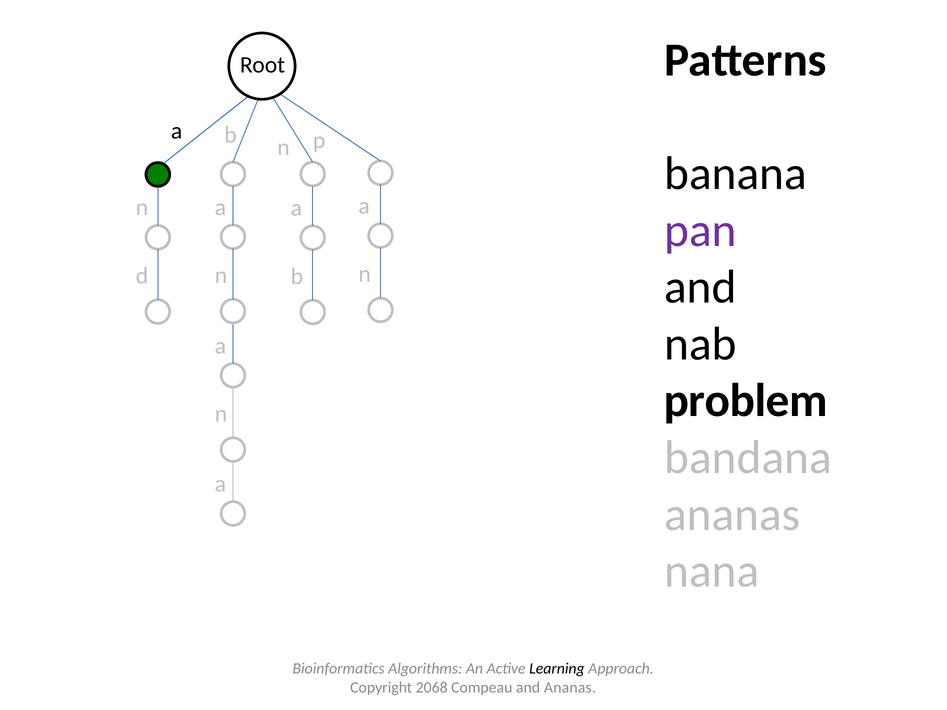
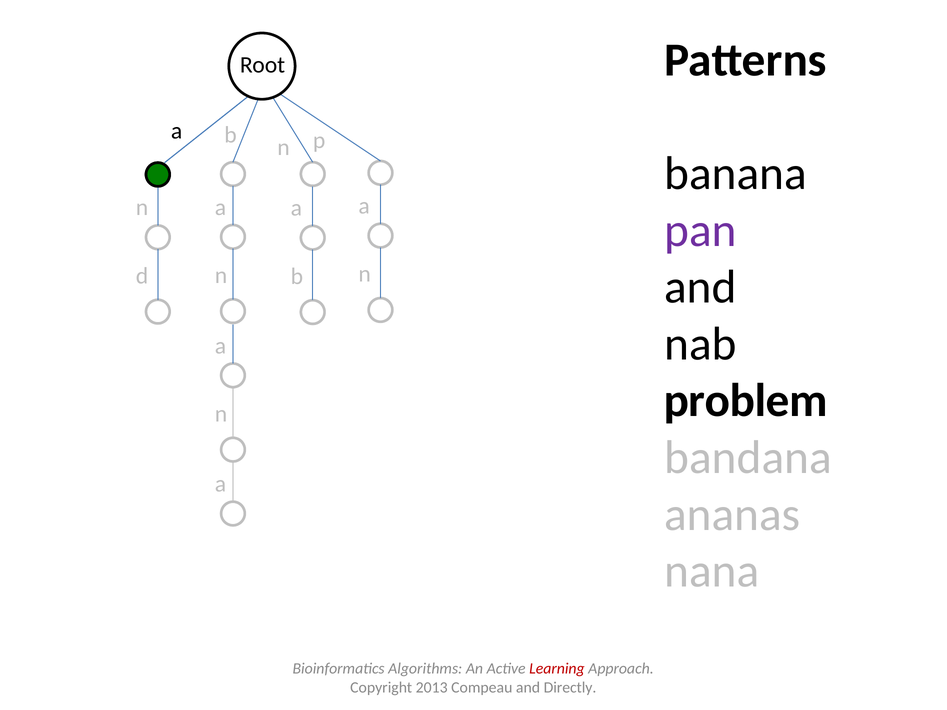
Learning colour: black -> red
2068: 2068 -> 2013
and Ananas: Ananas -> Directly
